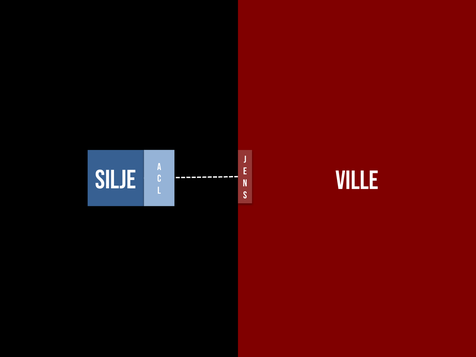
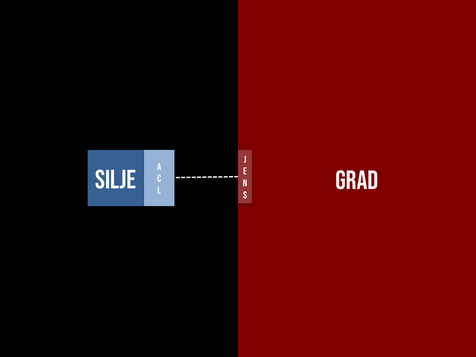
VILLE: VILLE -> GRAD
